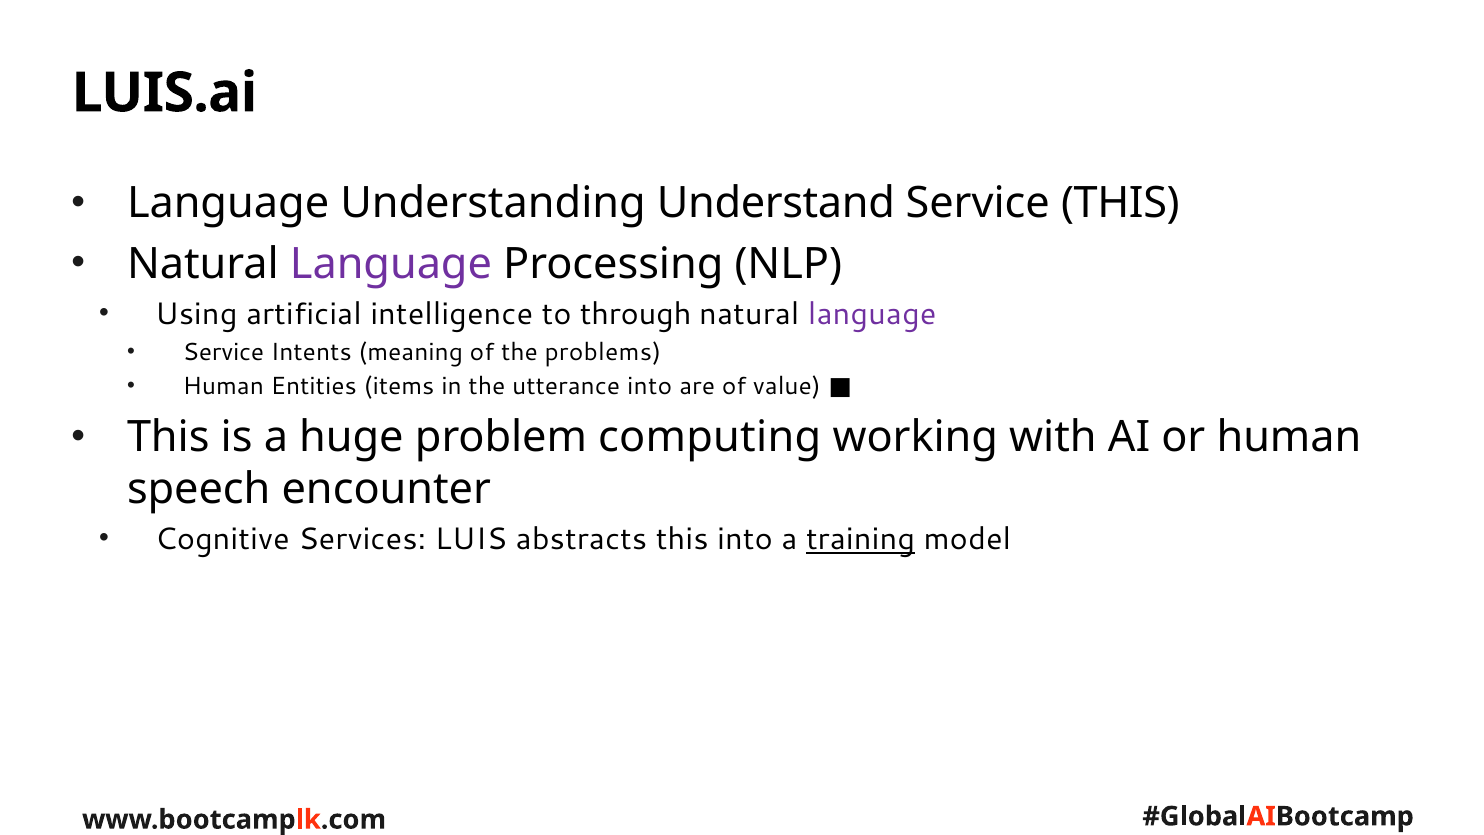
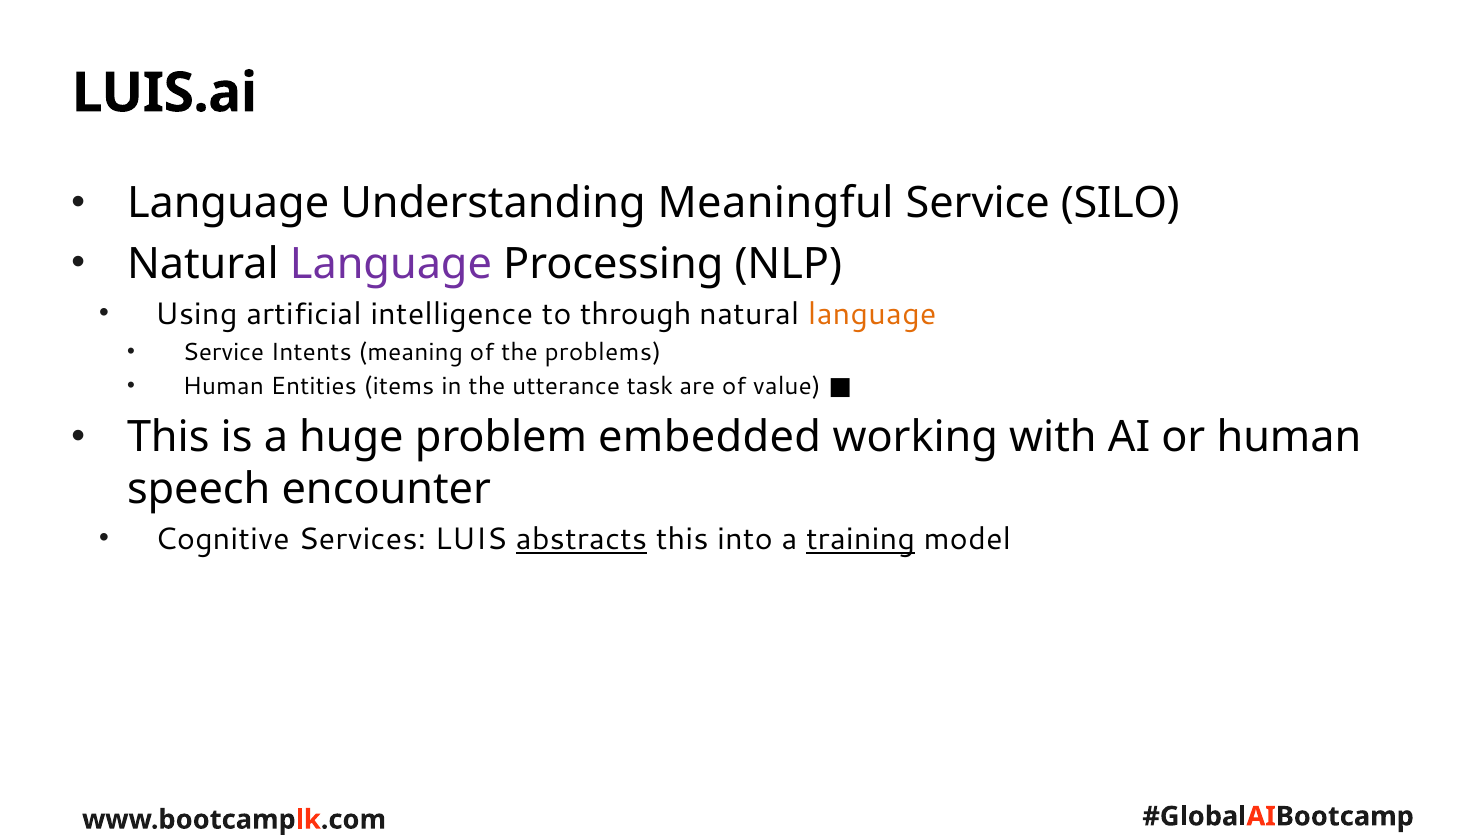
Understand: Understand -> Meaningful
Service THIS: THIS -> SILO
language at (872, 314) colour: purple -> orange
utterance into: into -> task
computing: computing -> embedded
abstracts underline: none -> present
